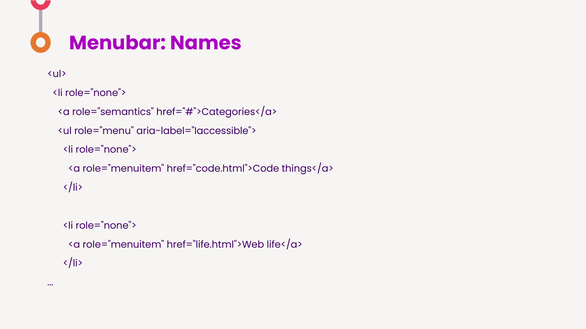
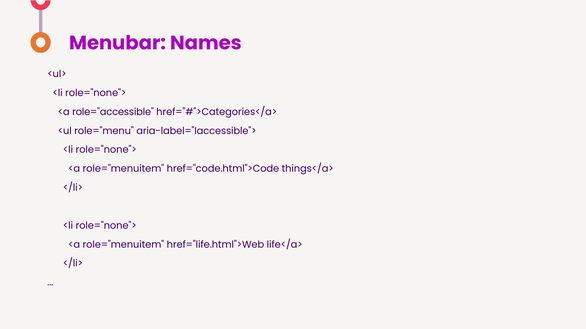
role="semantics: role="semantics -> role="accessible
